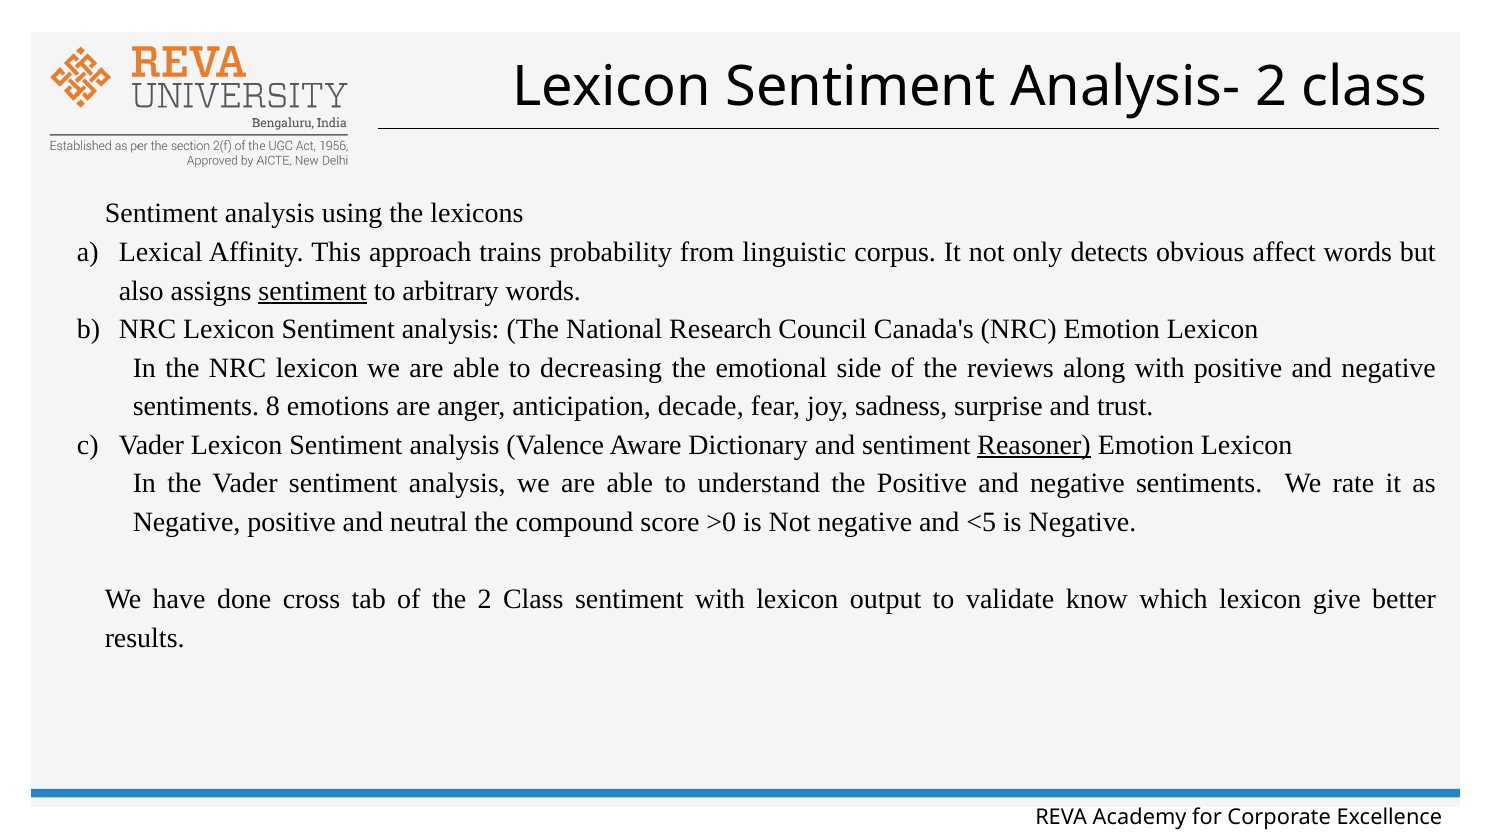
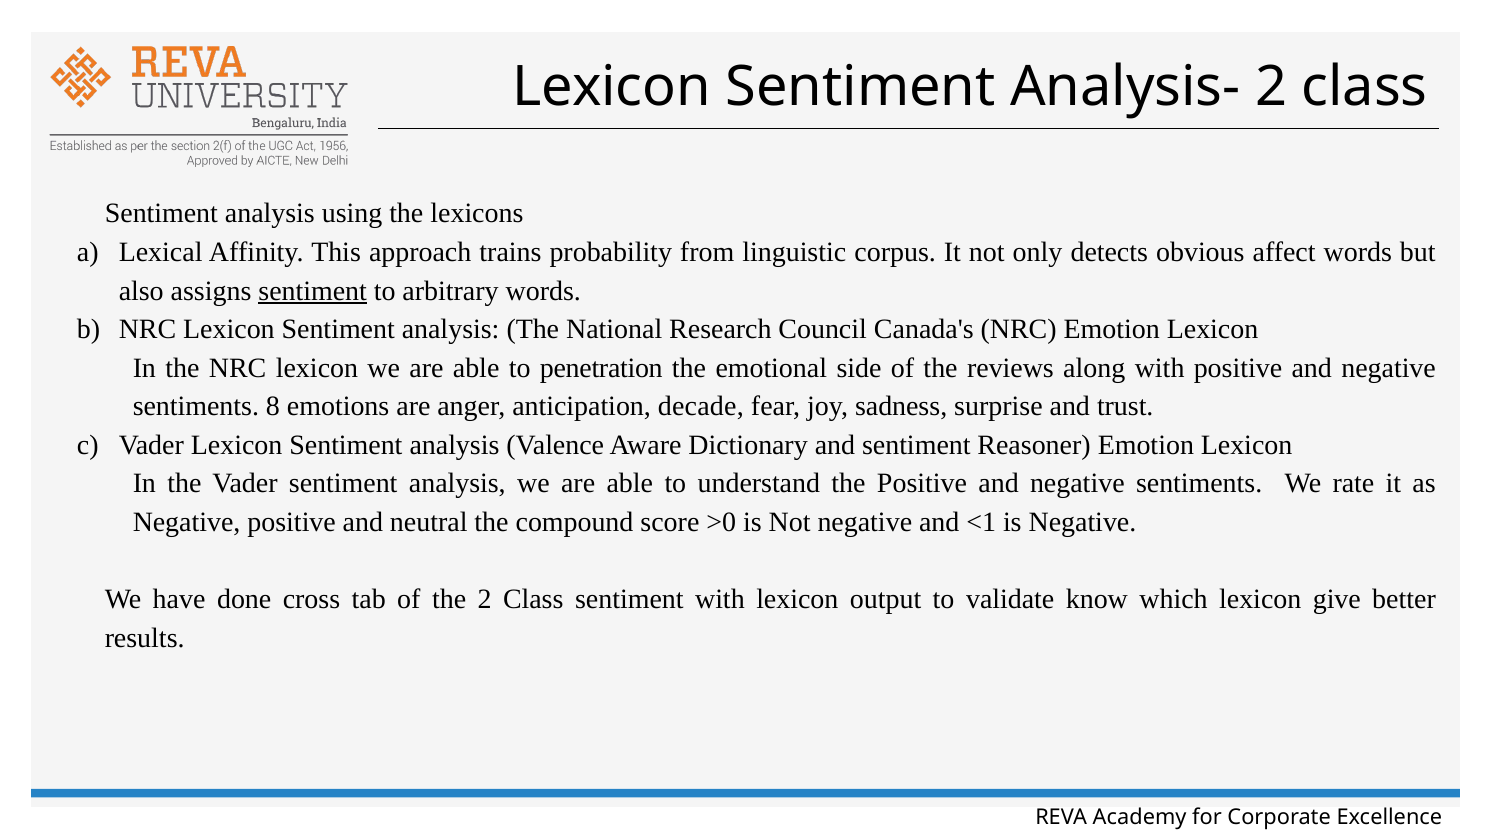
decreasing: decreasing -> penetration
Reasoner underline: present -> none
<5: <5 -> <1
